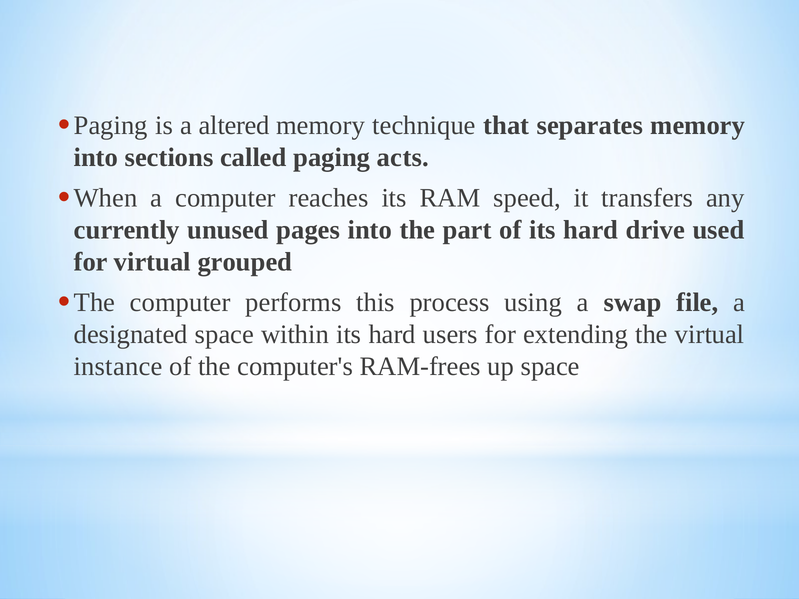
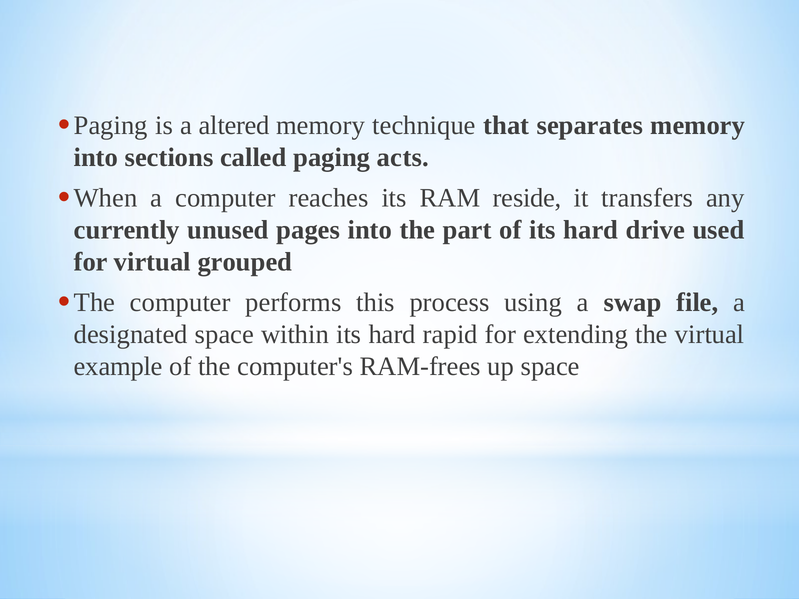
speed: speed -> reside
users: users -> rapid
instance: instance -> example
